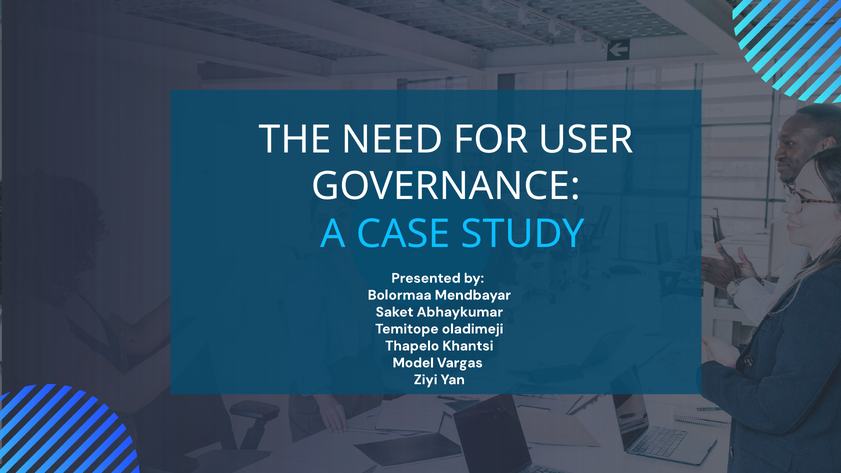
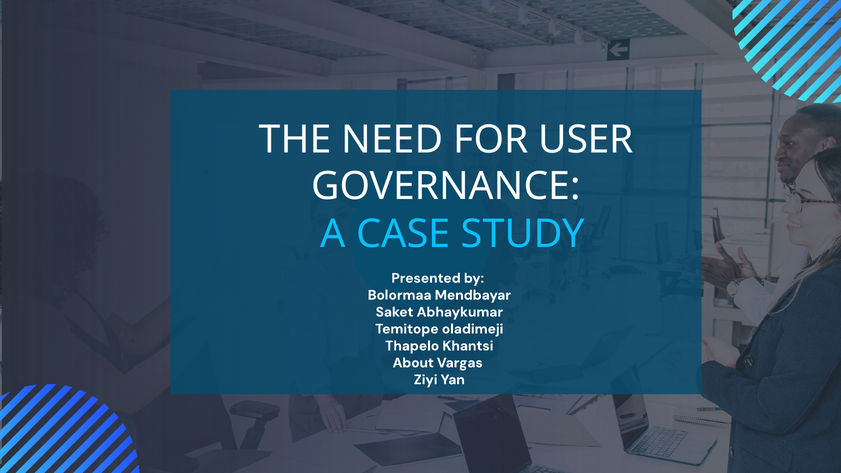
Model: Model -> About
